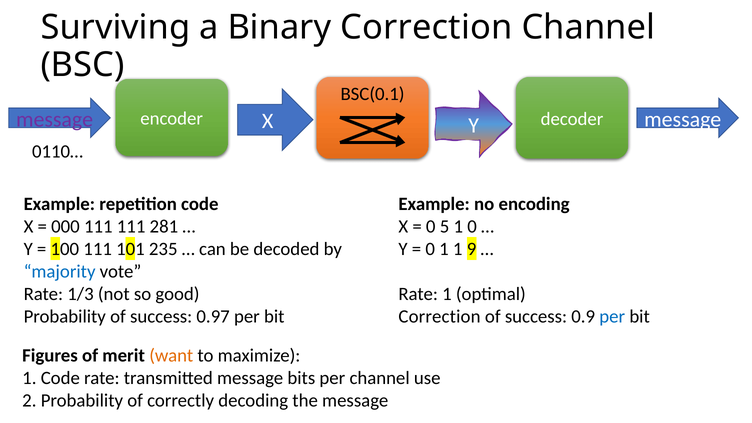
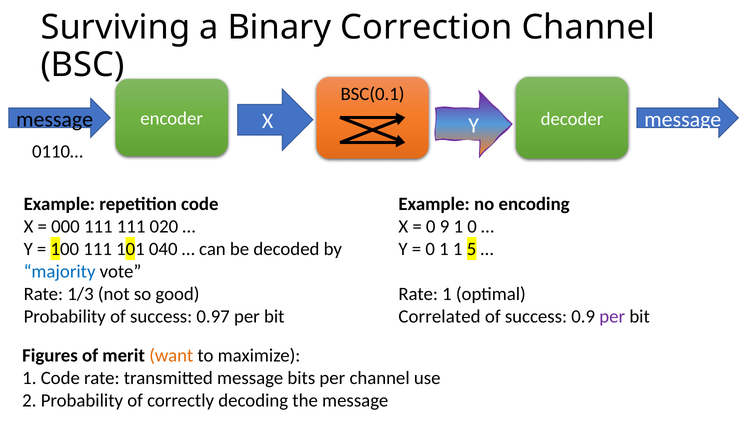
message at (55, 119) colour: purple -> black
281: 281 -> 020
5: 5 -> 9
235: 235 -> 040
9: 9 -> 5
Correction at (440, 317): Correction -> Correlated
per at (612, 317) colour: blue -> purple
